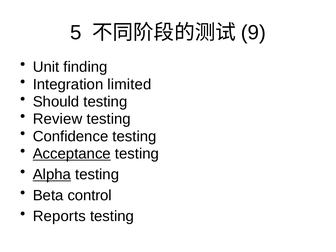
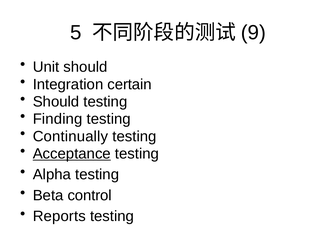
Unit finding: finding -> should
limited: limited -> certain
Review: Review -> Finding
Confidence: Confidence -> Continually
Alpha underline: present -> none
